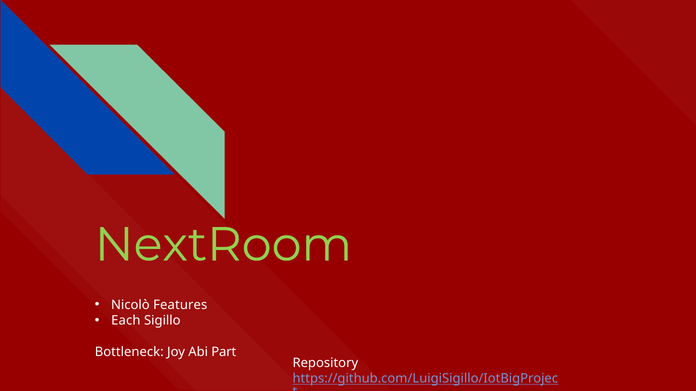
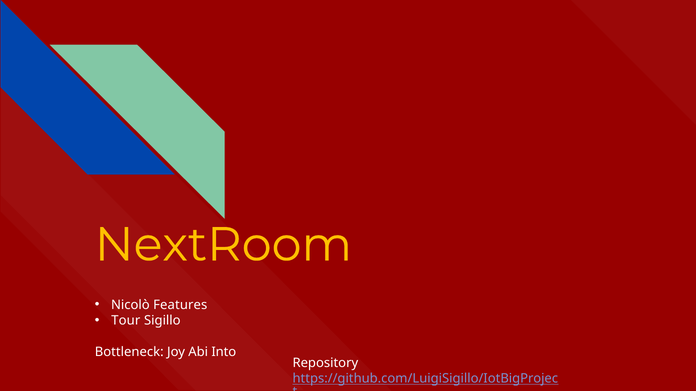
NextRoom colour: light green -> yellow
Each: Each -> Tour
Part: Part -> Into
